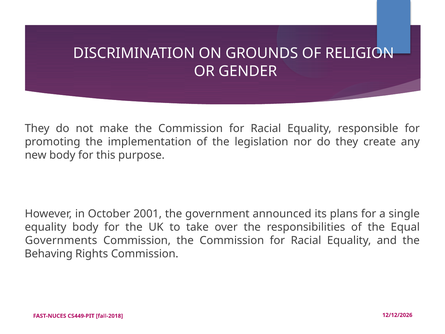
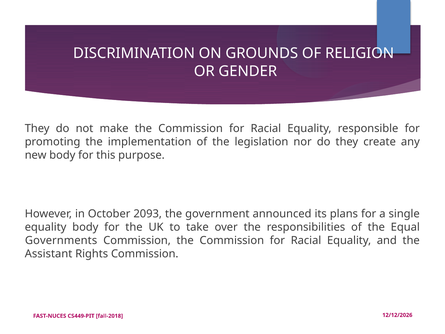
2001: 2001 -> 2093
Behaving: Behaving -> Assistant
